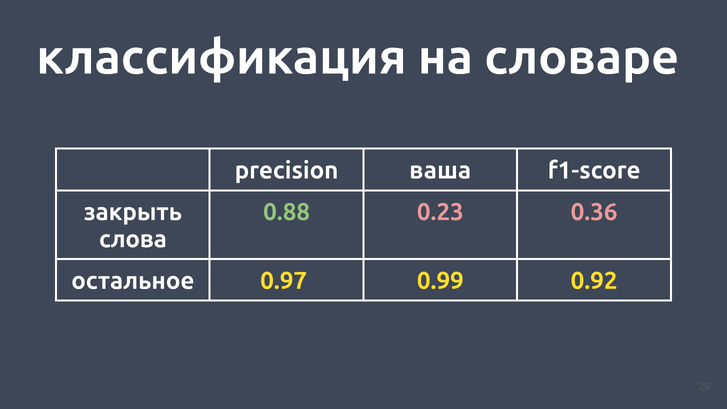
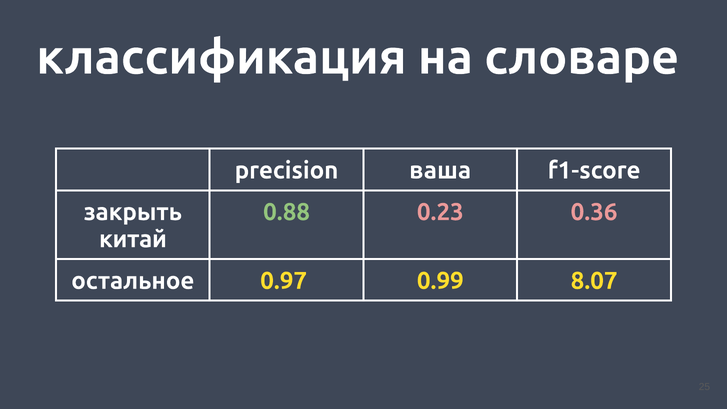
слова: слова -> китай
0.92: 0.92 -> 8.07
